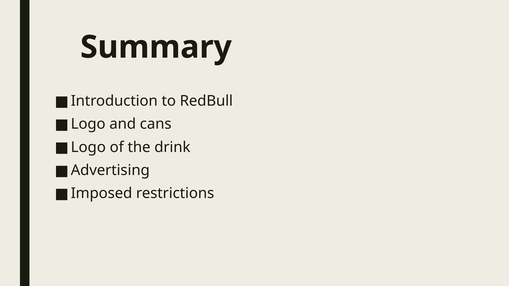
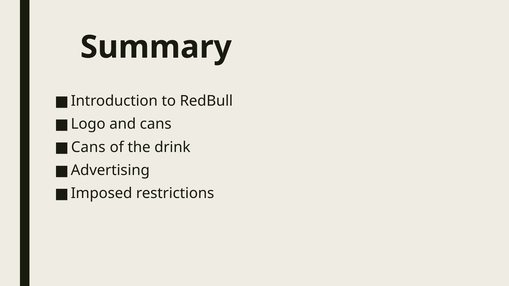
Logo at (88, 147): Logo -> Cans
